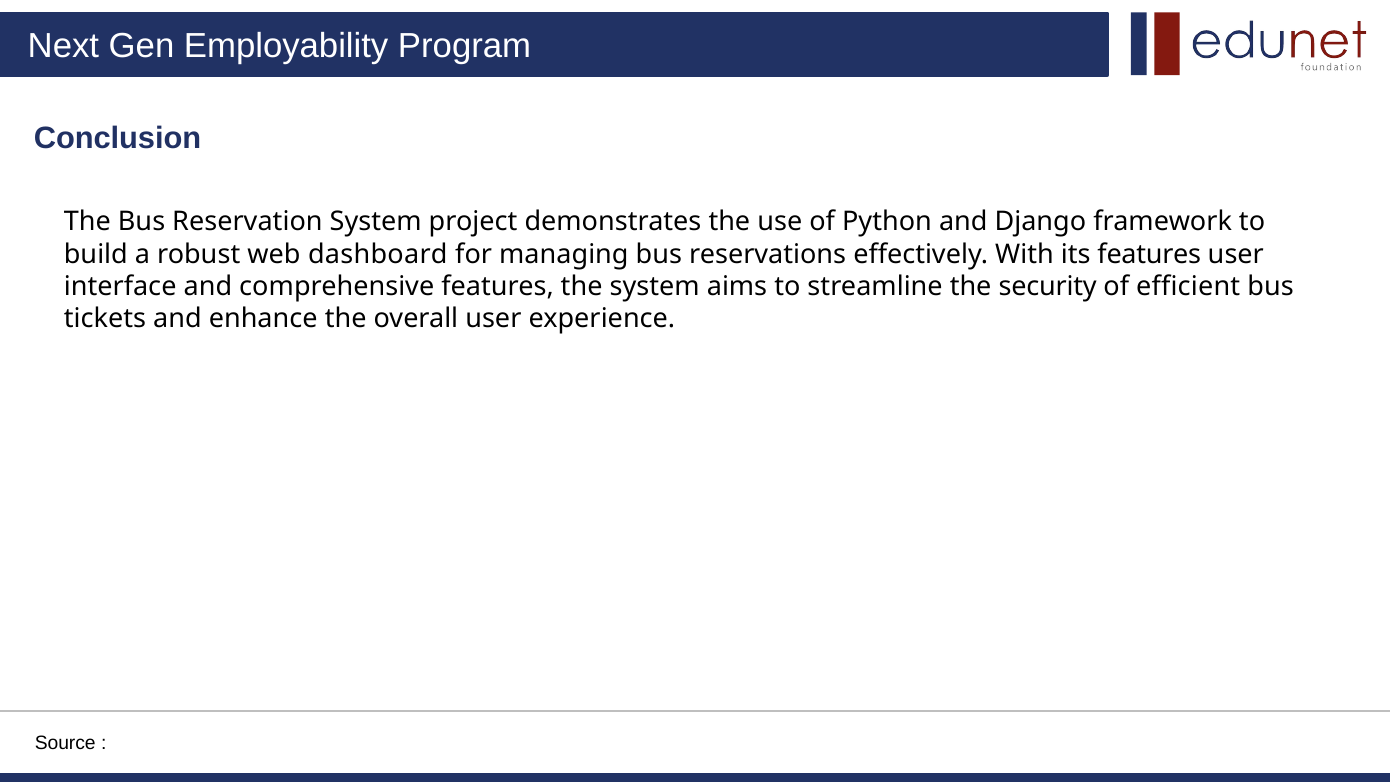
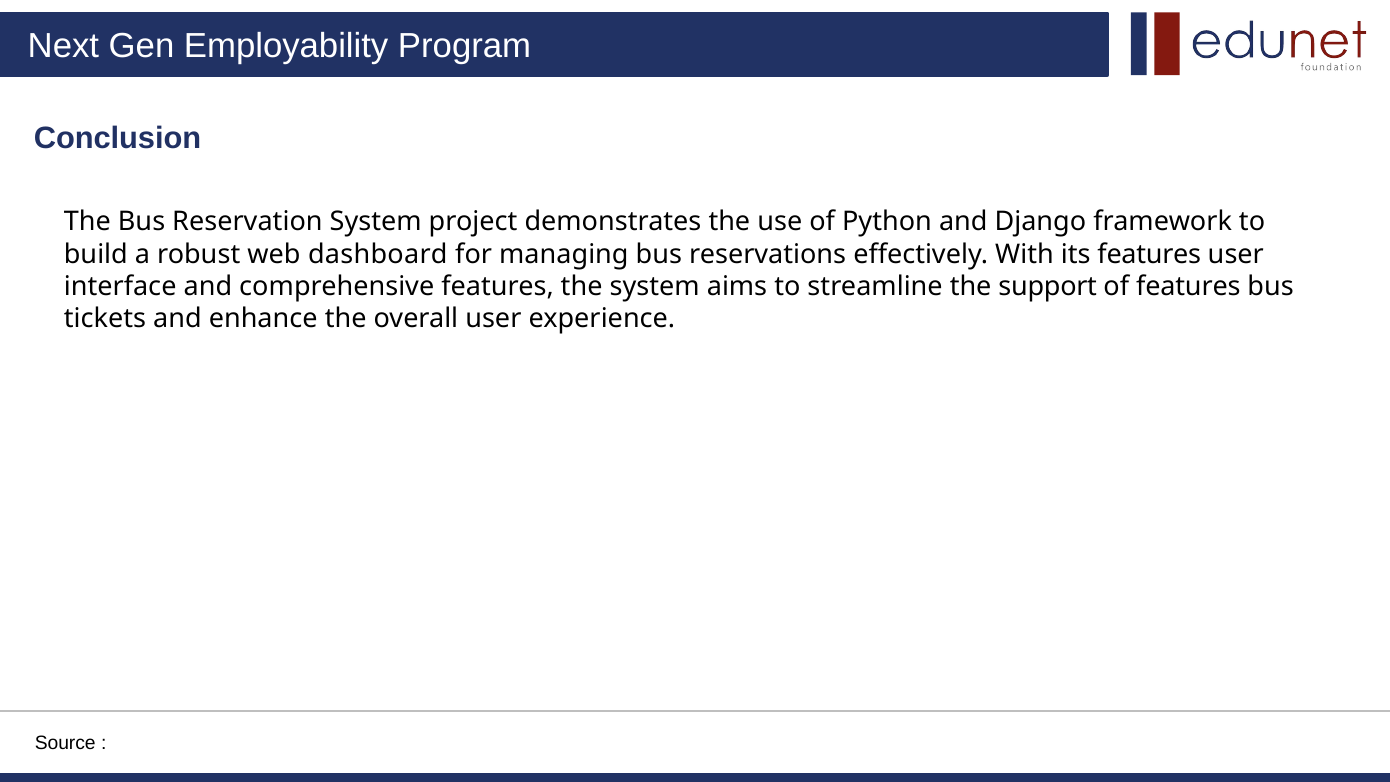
security: security -> support
of efficient: efficient -> features
